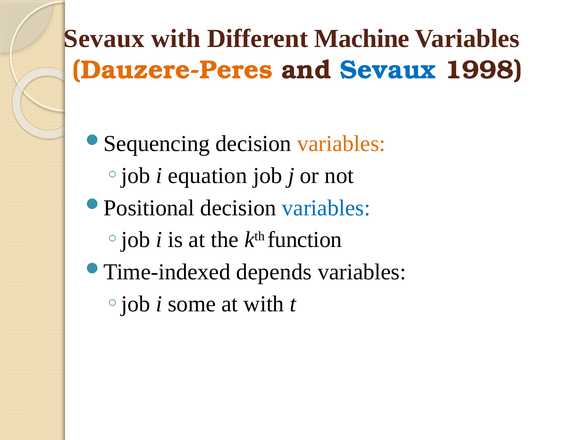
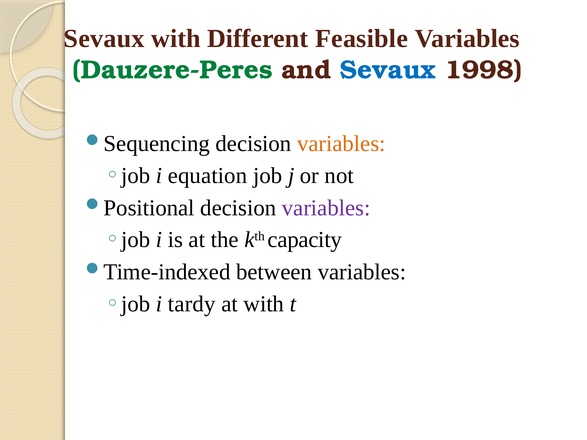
Machine: Machine -> Feasible
Dauzere-Peres colour: orange -> green
variables at (326, 208) colour: blue -> purple
function: function -> capacity
depends: depends -> between
some: some -> tardy
